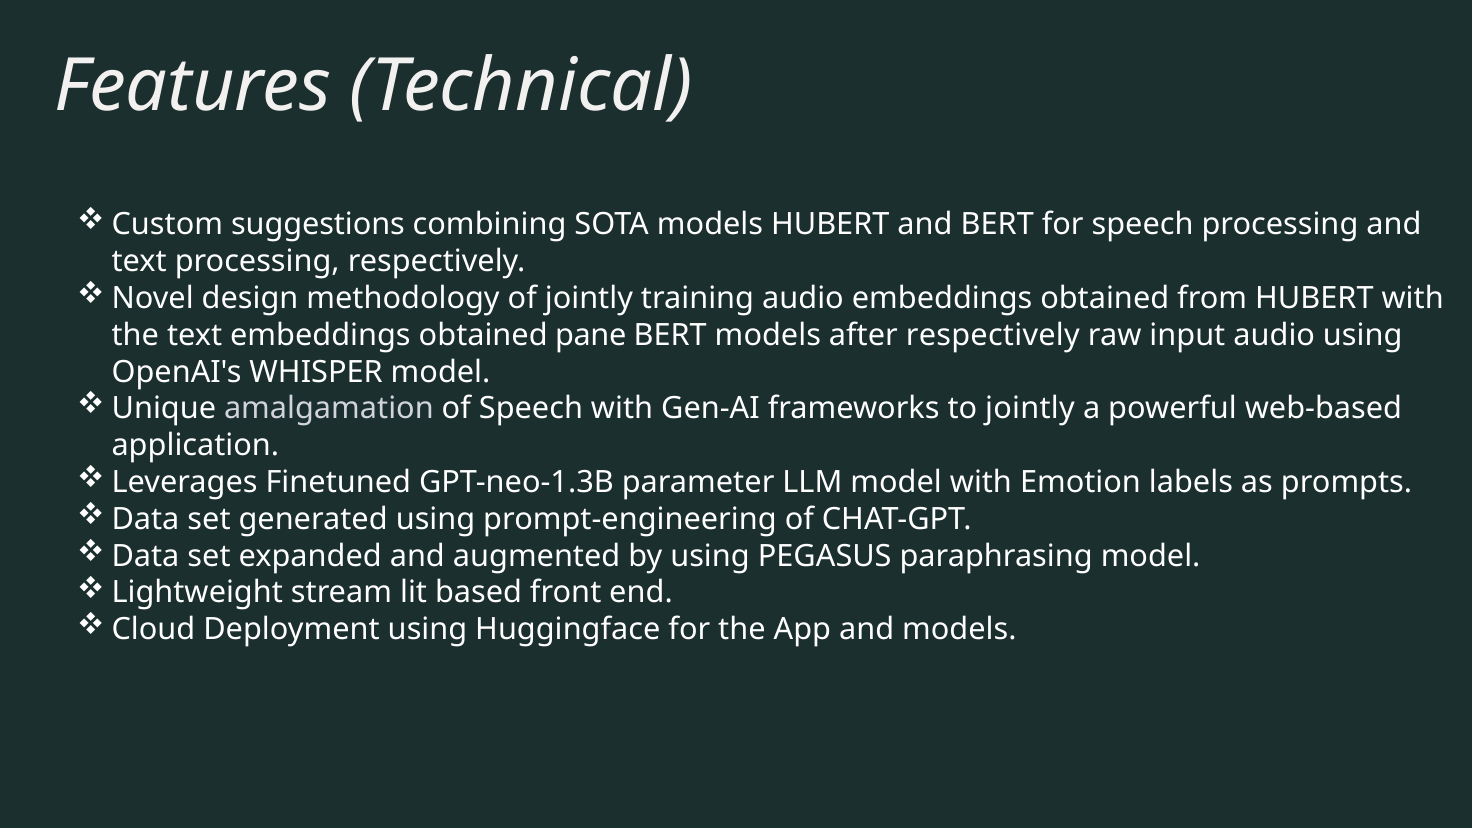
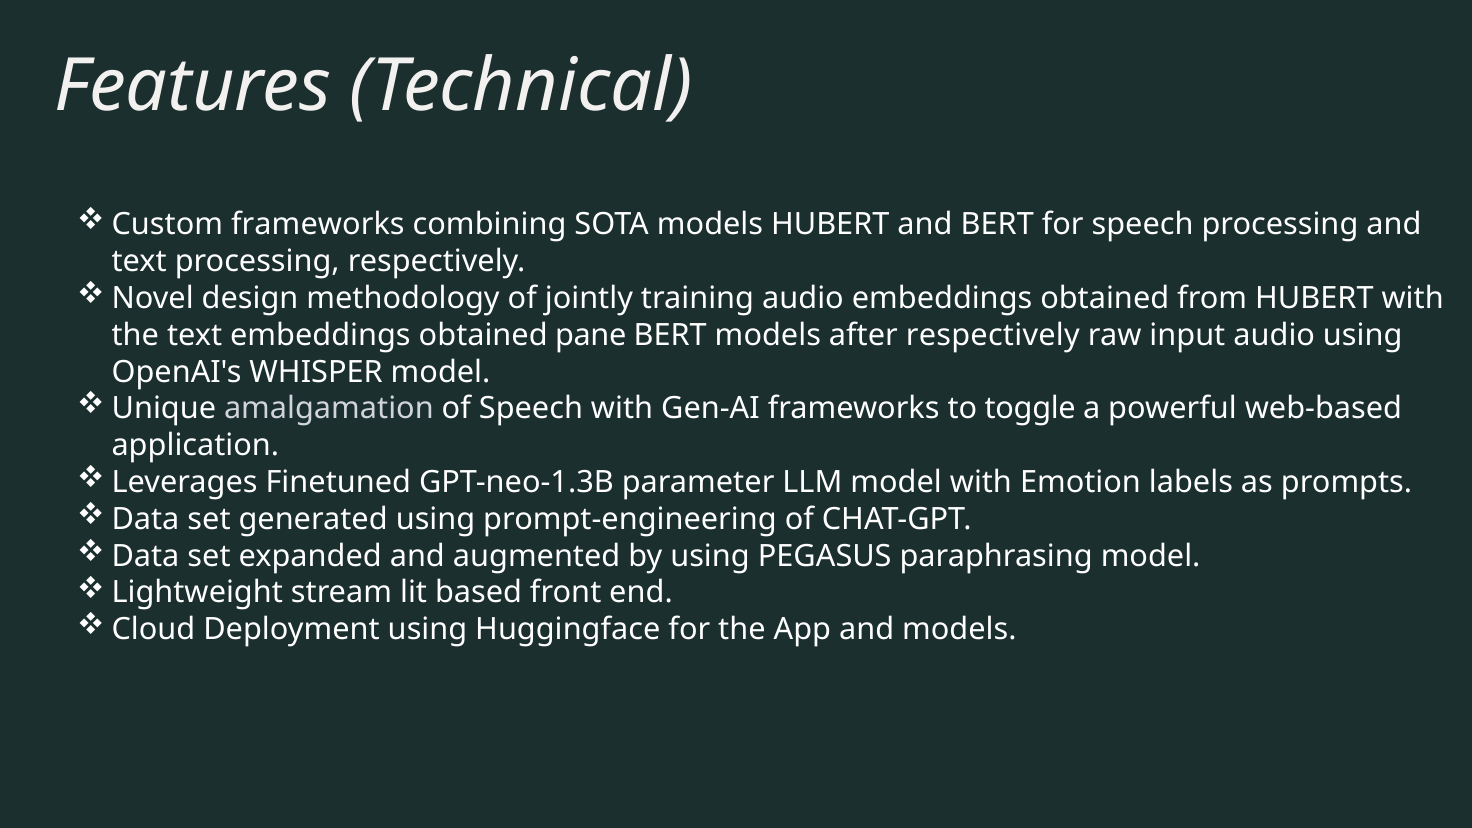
Custom suggestions: suggestions -> frameworks
to jointly: jointly -> toggle
